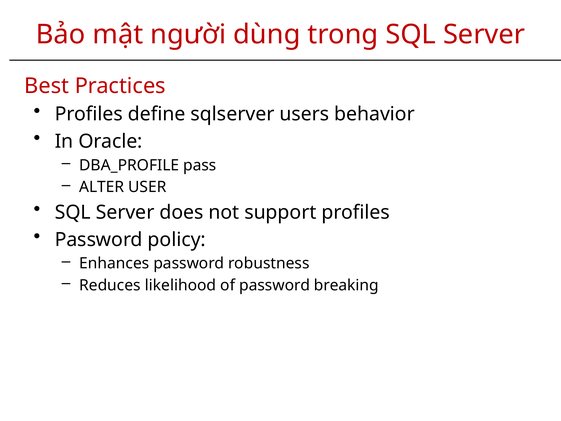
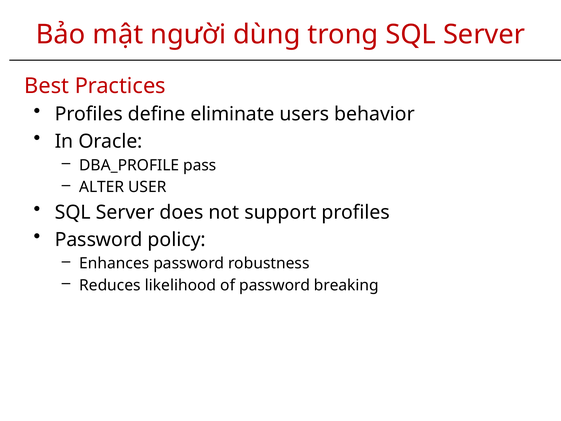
sqlserver: sqlserver -> eliminate
